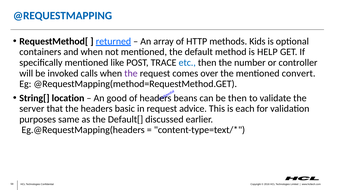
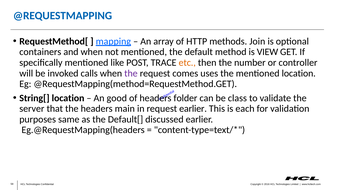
returned: returned -> mapping
Kids: Kids -> Join
HELP: HELP -> VIEW
etc colour: blue -> orange
over: over -> uses
mentioned convert: convert -> location
beans: beans -> folder
be then: then -> class
basic: basic -> main
request advice: advice -> earlier
